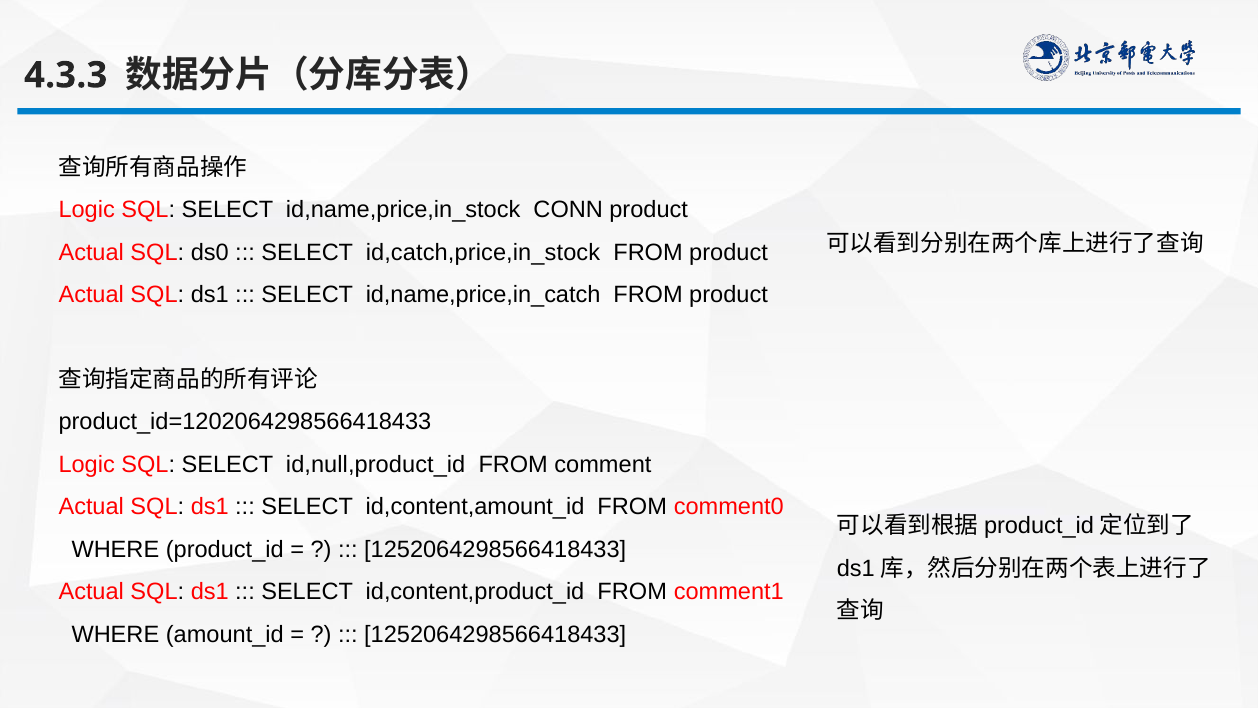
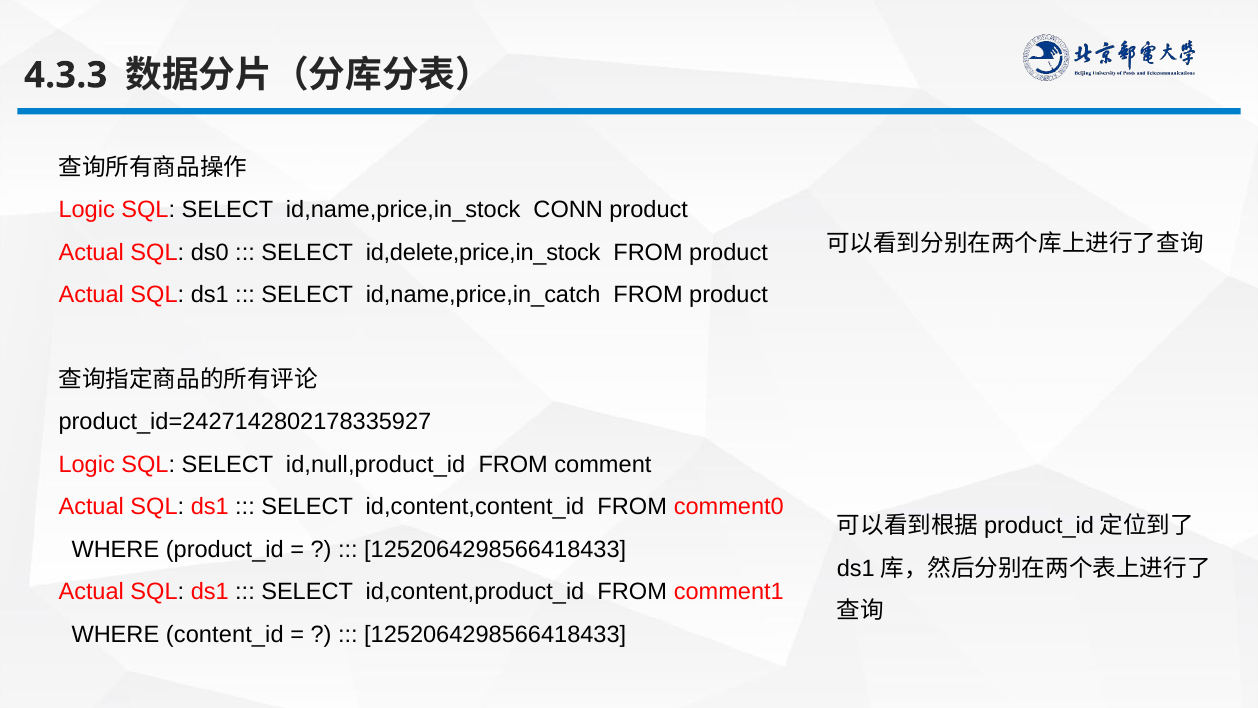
id,catch,price,in_stock: id,catch,price,in_stock -> id,delete,price,in_stock
product_id=1202064298566418433: product_id=1202064298566418433 -> product_id=2427142802178335927
id,content,amount_id: id,content,amount_id -> id,content,content_id
amount_id: amount_id -> content_id
